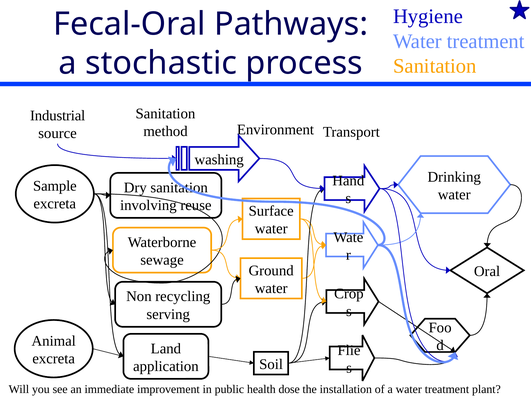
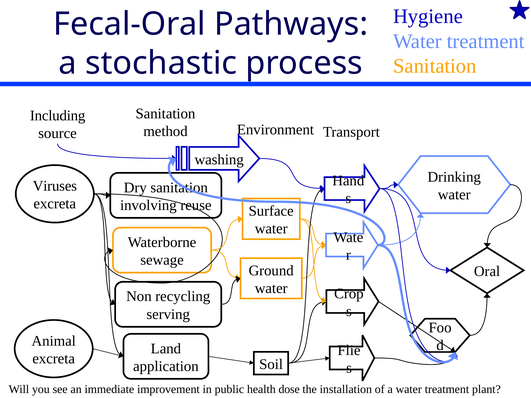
Industrial: Industrial -> Including
Sample: Sample -> Viruses
